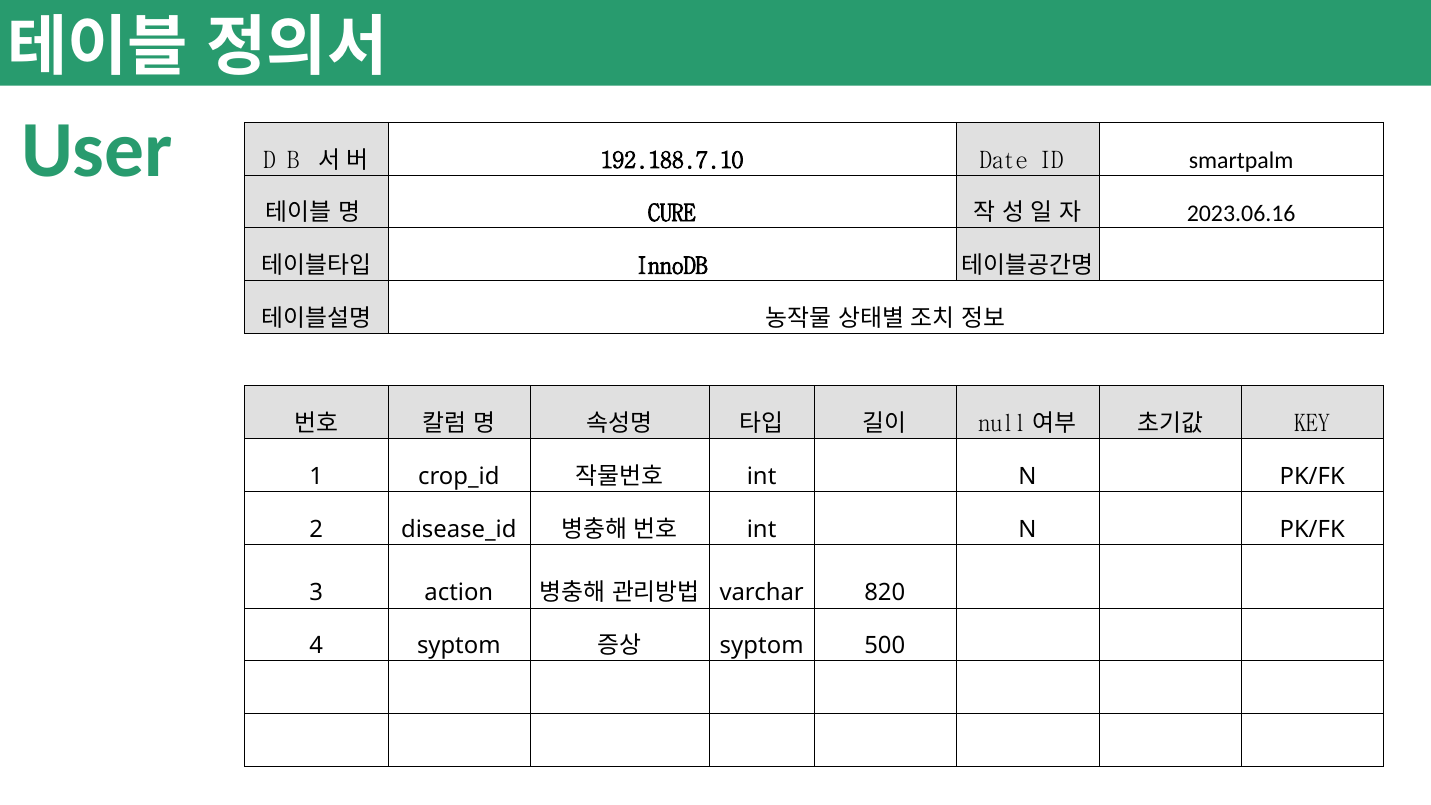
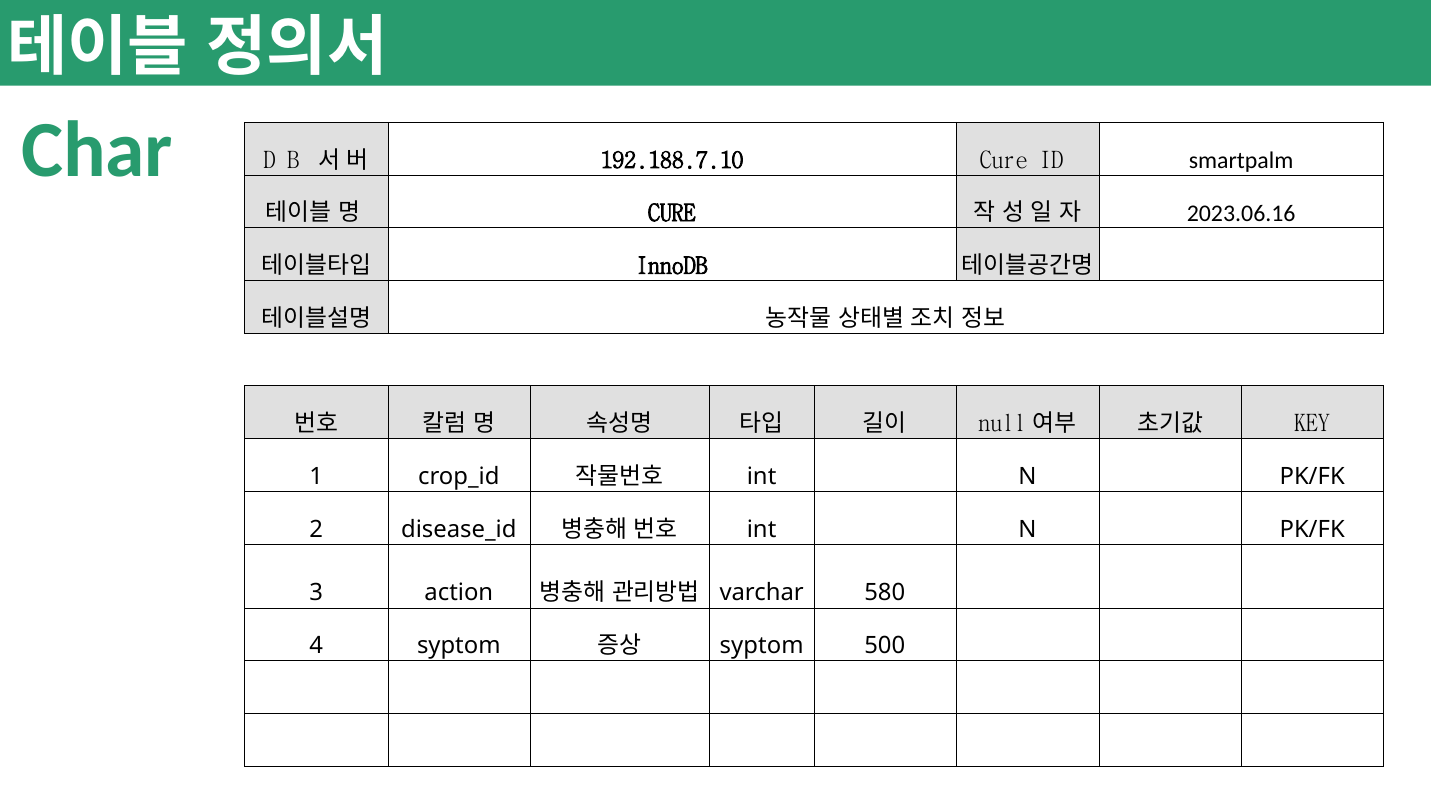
User: User -> Char
192.188.7.10 Date: Date -> Cure
820: 820 -> 580
